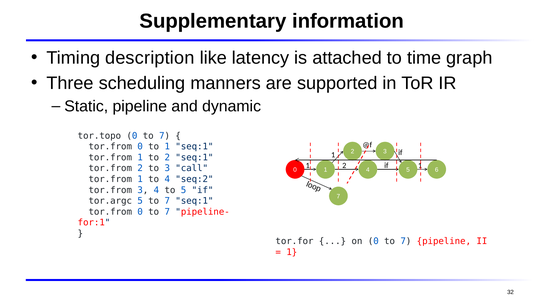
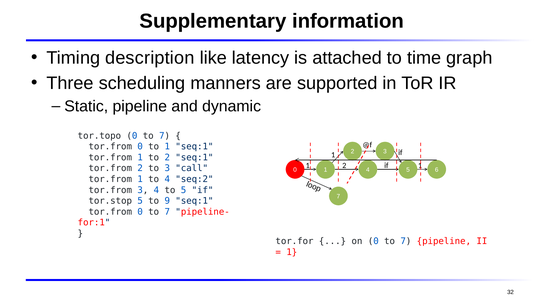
tor.argc: tor.argc -> tor.stop
5 to 7: 7 -> 9
